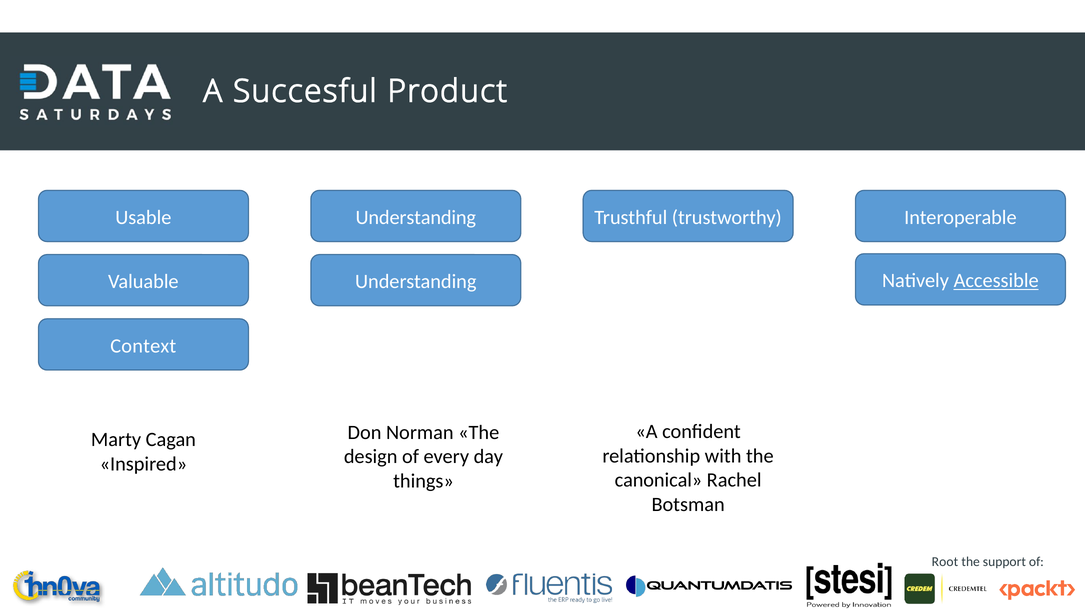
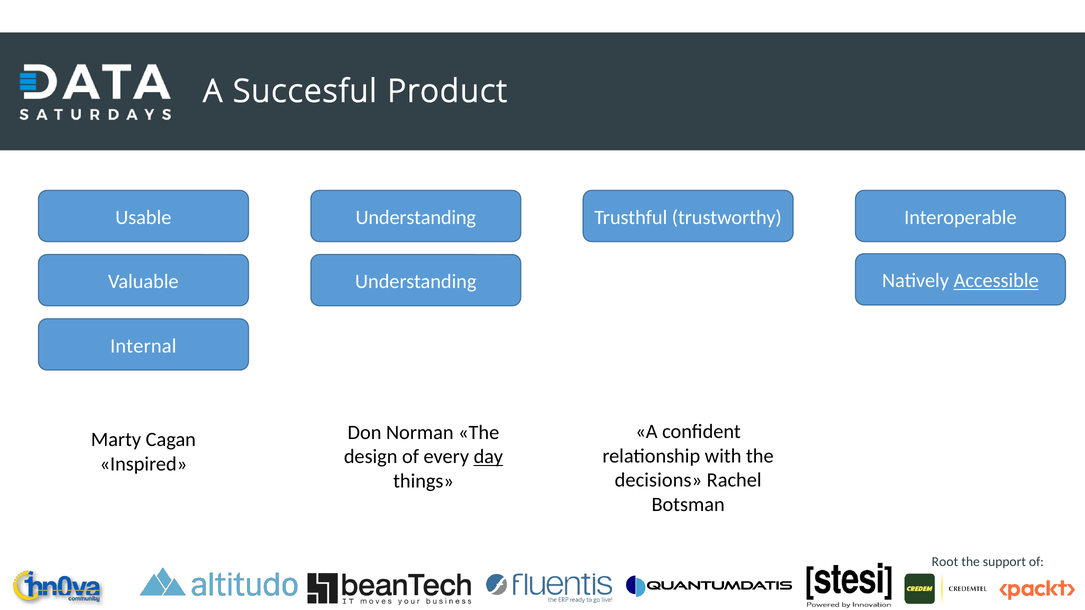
Context: Context -> Internal
day underline: none -> present
canonical: canonical -> decisions
